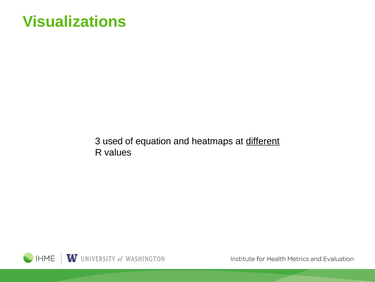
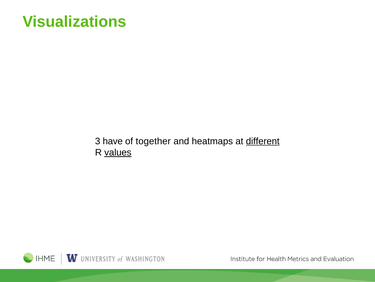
used: used -> have
equation: equation -> together
values underline: none -> present
